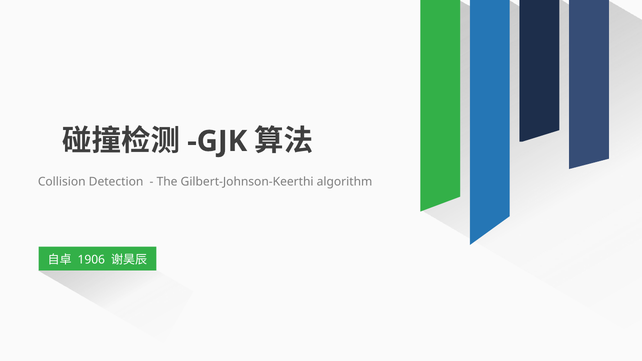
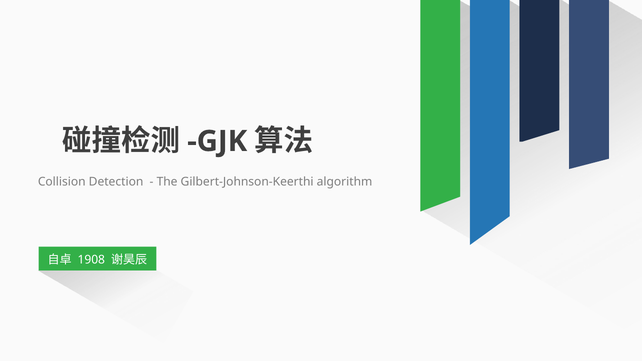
1906: 1906 -> 1908
